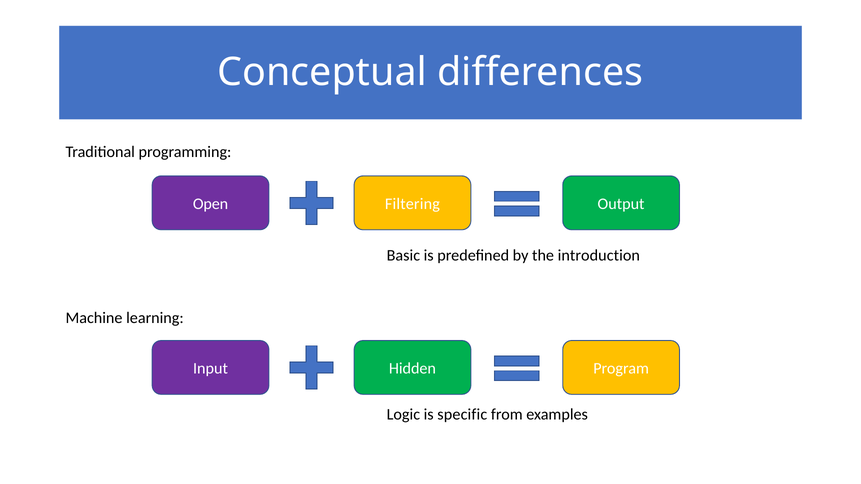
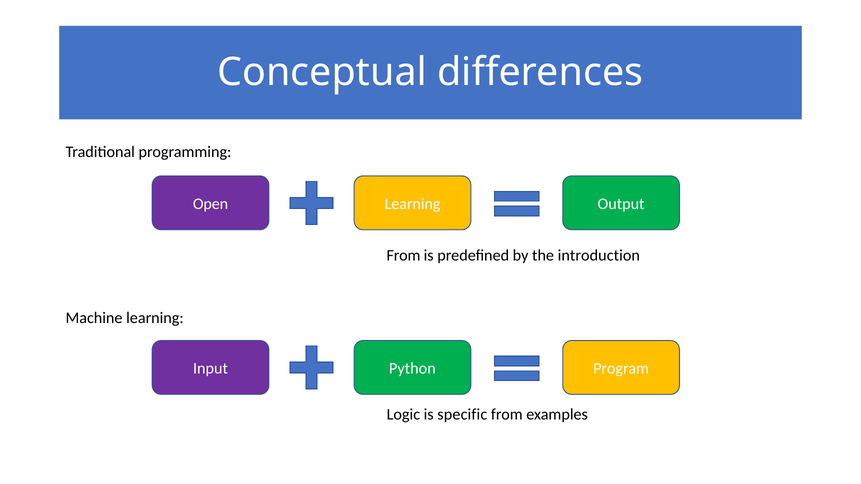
Filtering at (412, 204): Filtering -> Learning
Basic at (403, 255): Basic -> From
Hidden: Hidden -> Python
